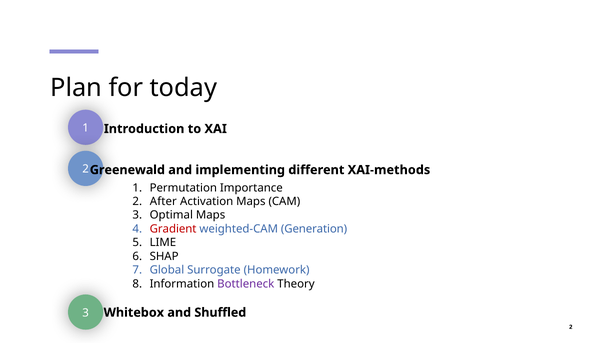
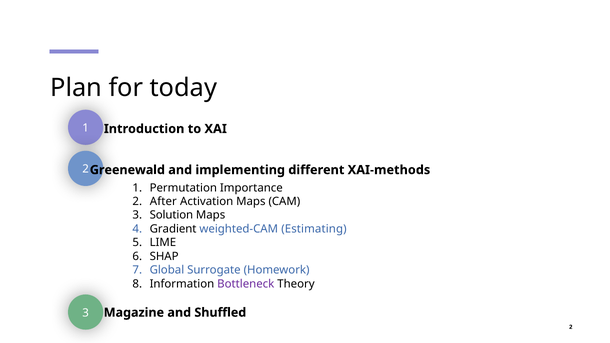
Optimal: Optimal -> Solution
Gradient colour: red -> black
Generation: Generation -> Estimating
Whitebox: Whitebox -> Magazine
